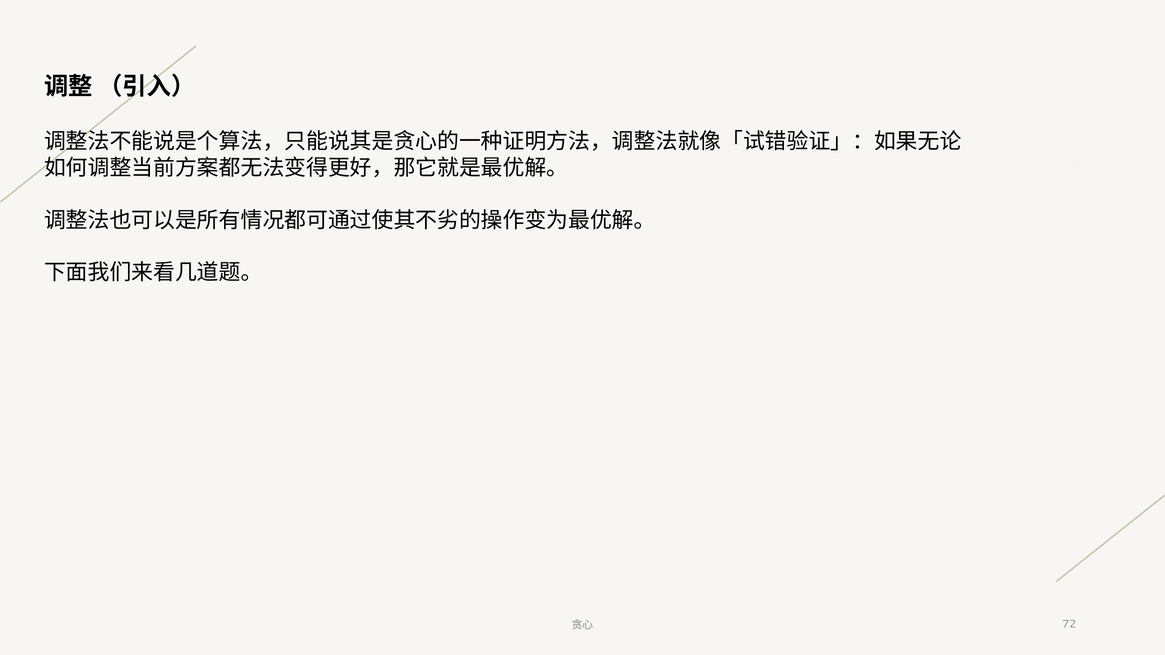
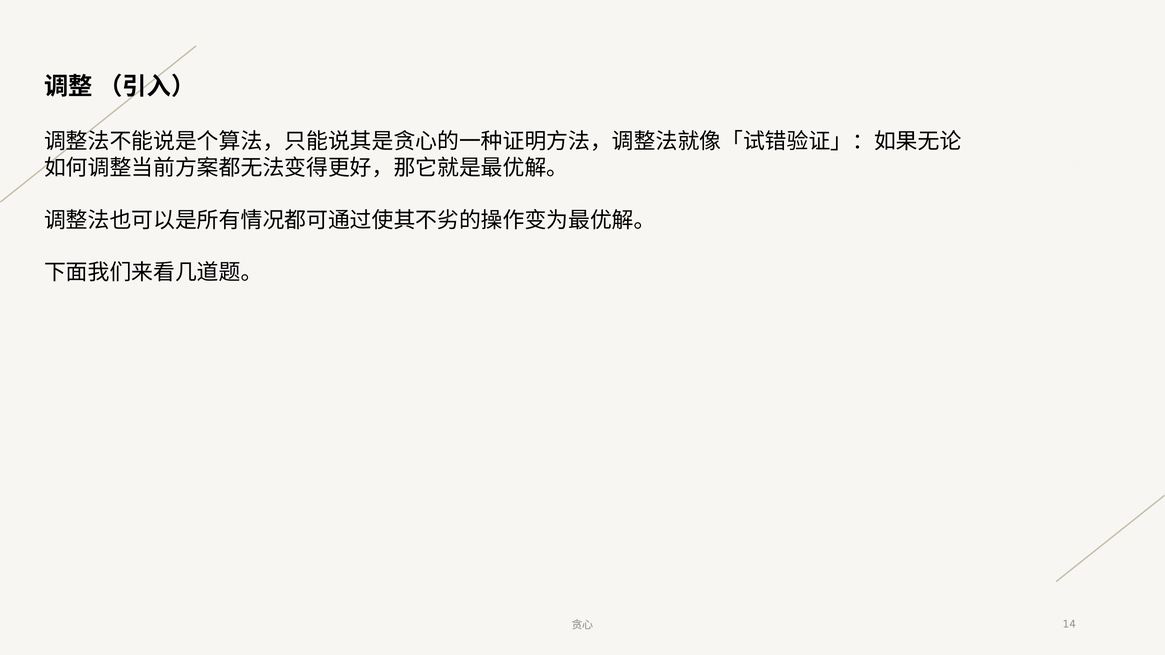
72: 72 -> 14
